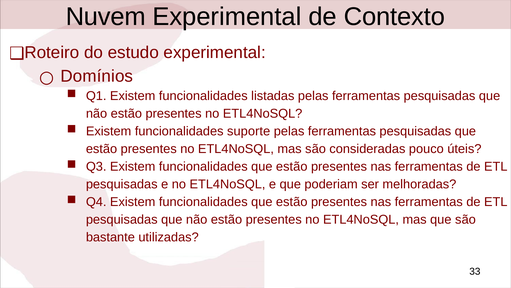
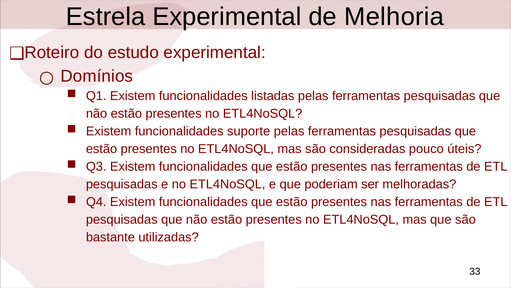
Nuvem: Nuvem -> Estrela
Contexto: Contexto -> Melhoria
